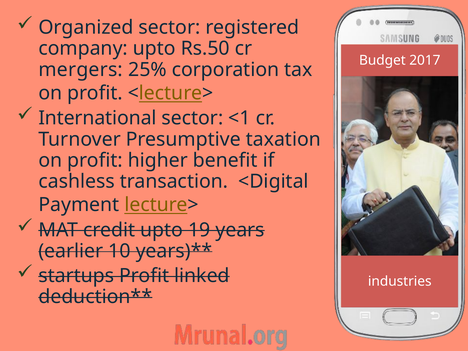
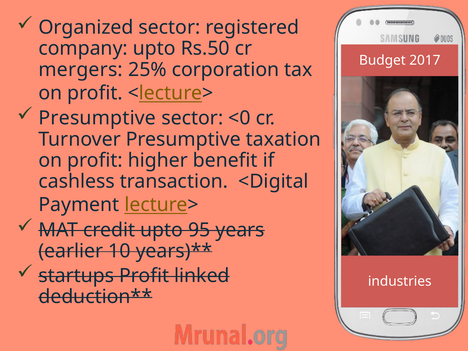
International at (97, 118): International -> Presumptive
<1: <1 -> <0
19: 19 -> 95
